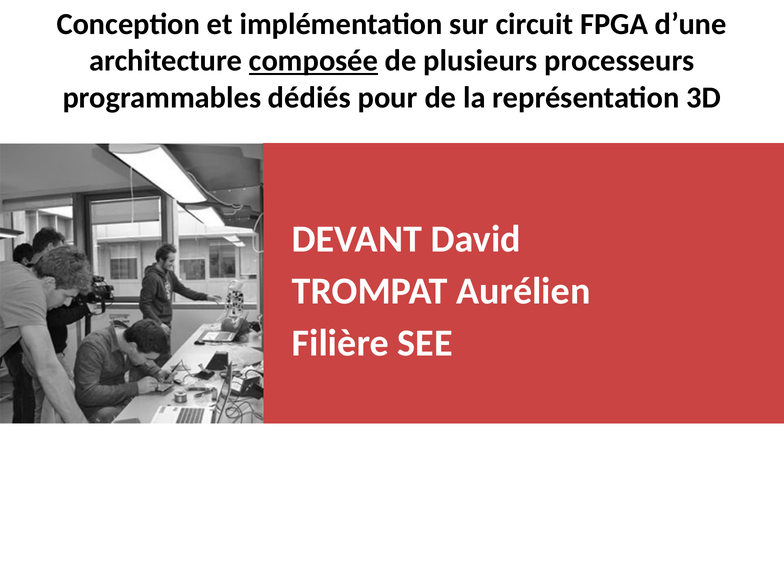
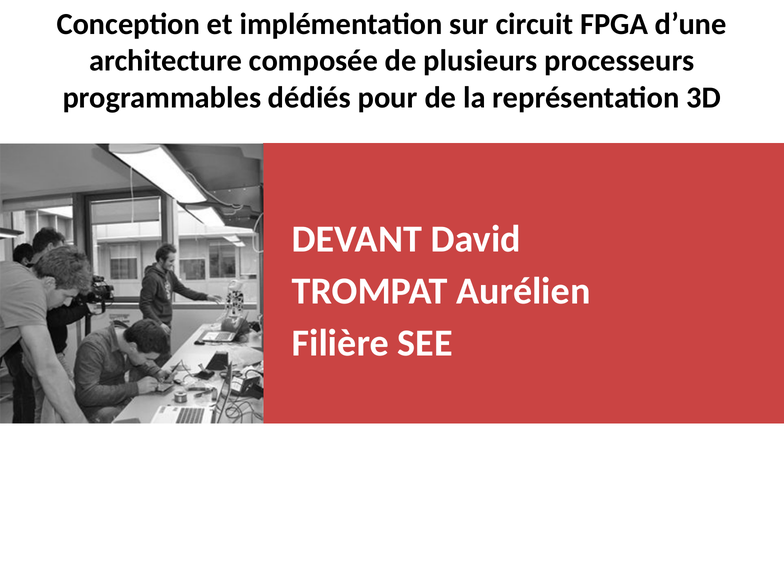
composée underline: present -> none
